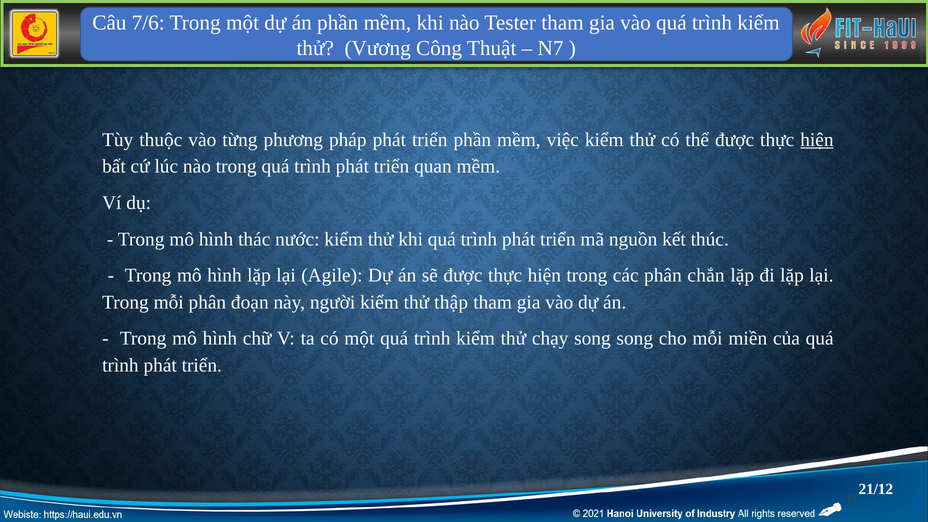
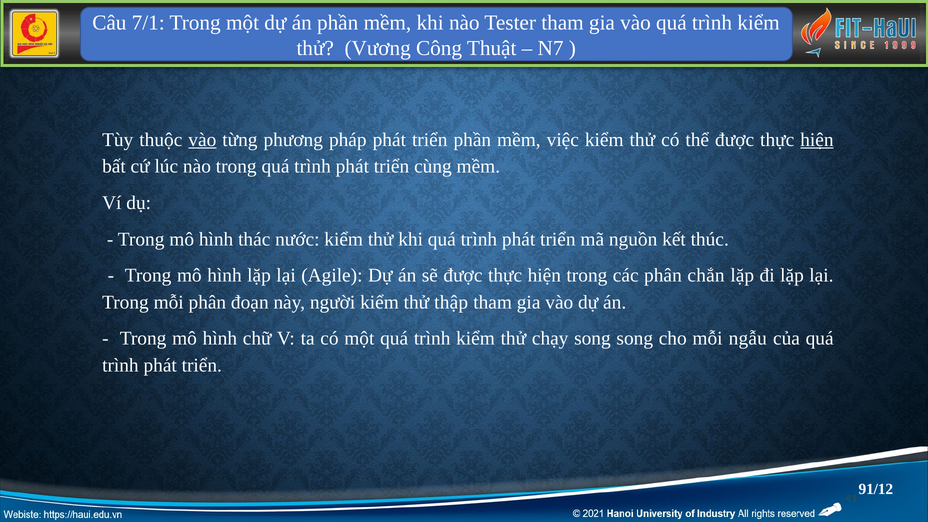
7/6: 7/6 -> 7/1
vào at (202, 140) underline: none -> present
quan: quan -> cùng
miền: miền -> ngẫu
21/12: 21/12 -> 91/12
